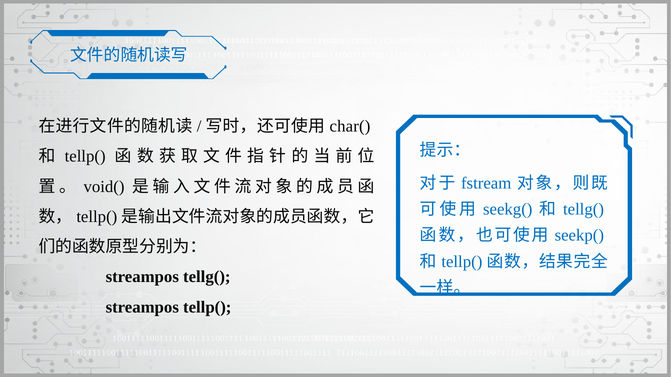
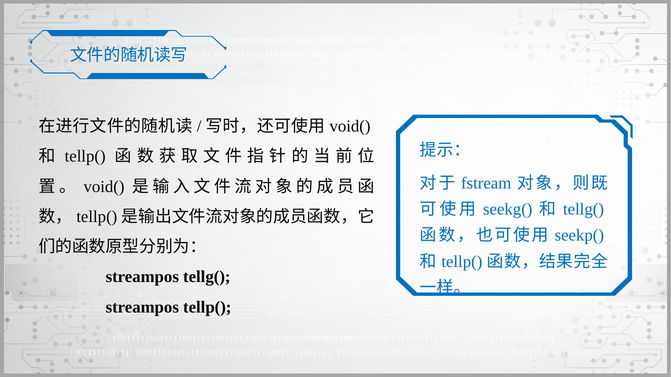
char( at (350, 126): char( -> void(
